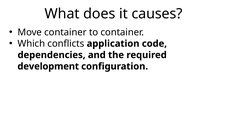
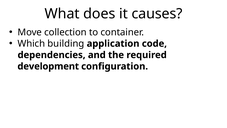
Move container: container -> collection
conflicts: conflicts -> building
